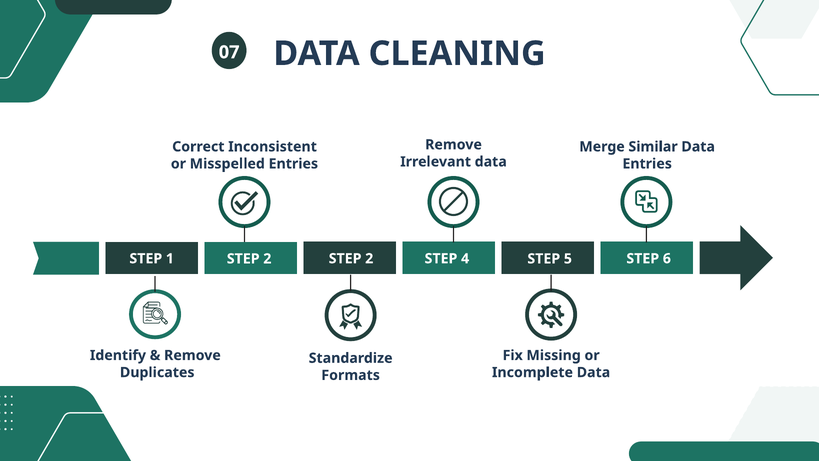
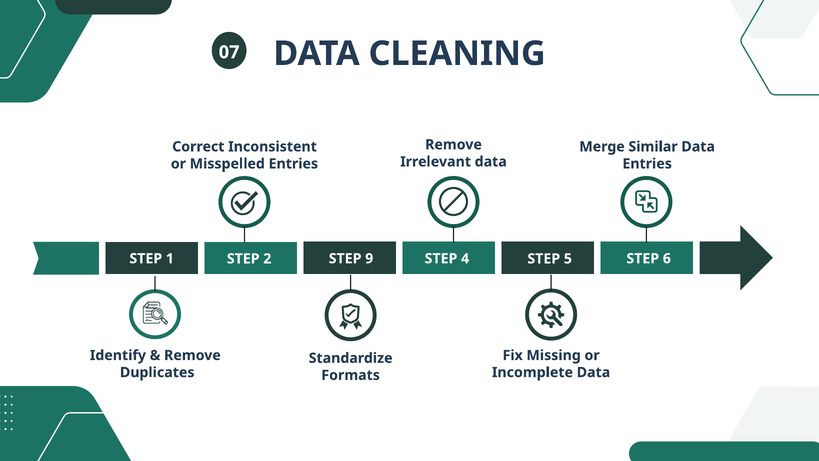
2 STEP 2: 2 -> 9
